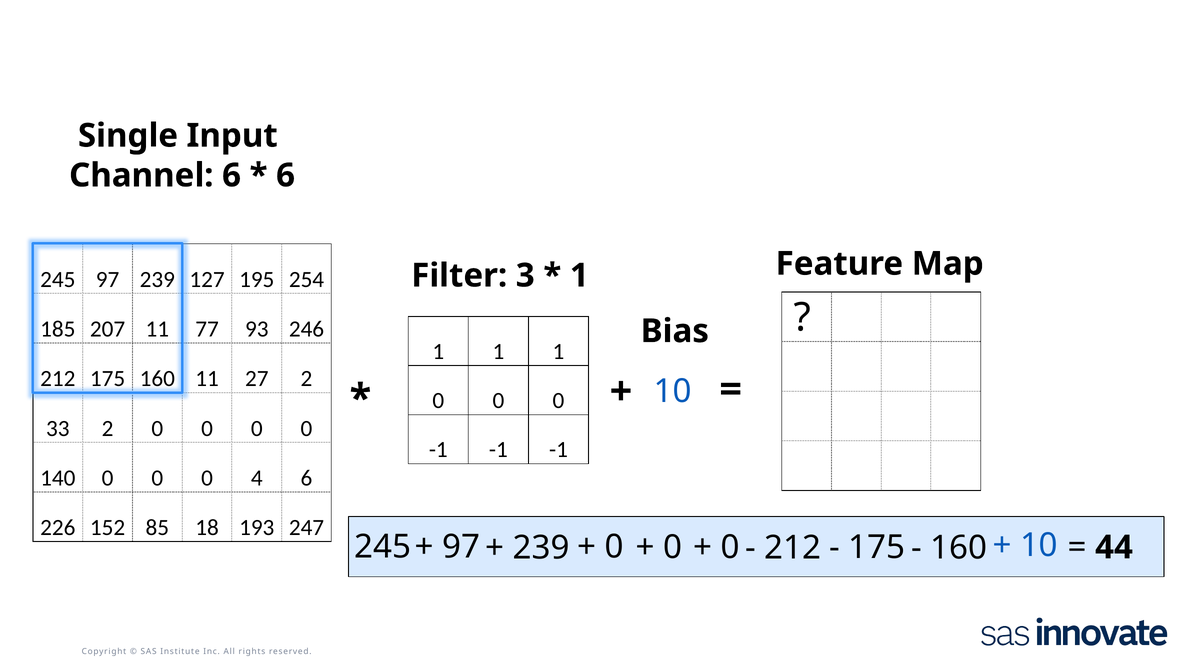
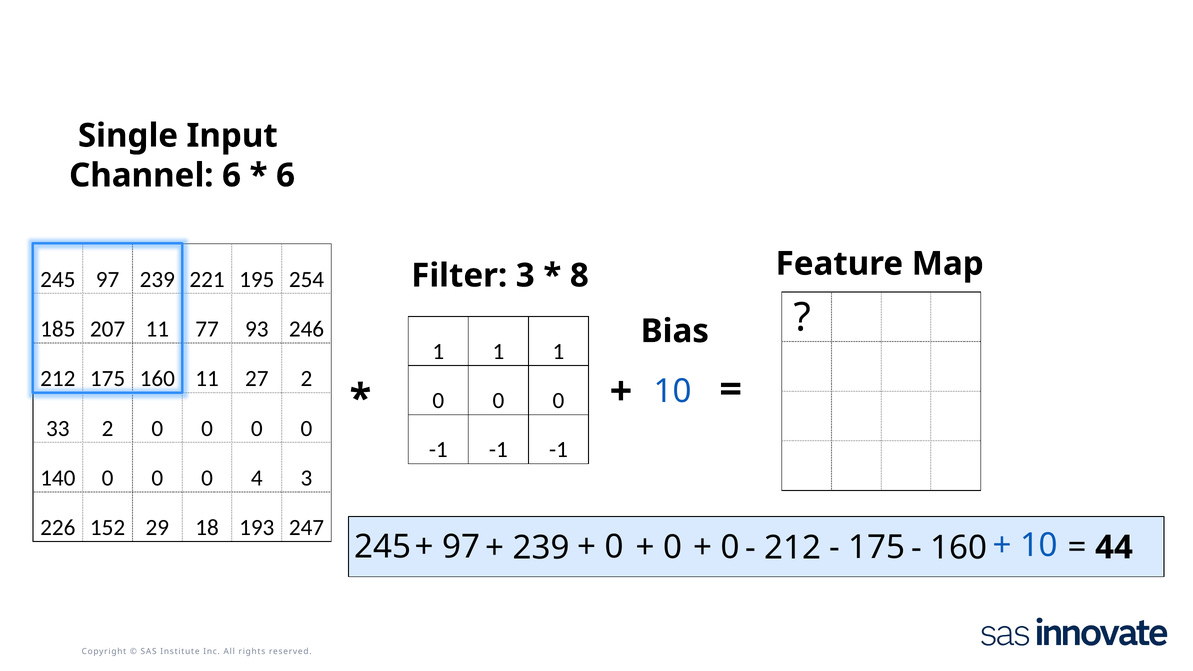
127: 127 -> 221
1 at (579, 276): 1 -> 8
4 6: 6 -> 3
85: 85 -> 29
